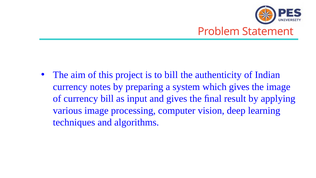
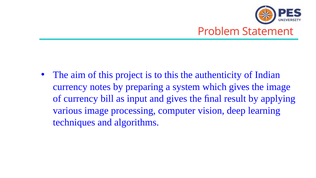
to bill: bill -> this
